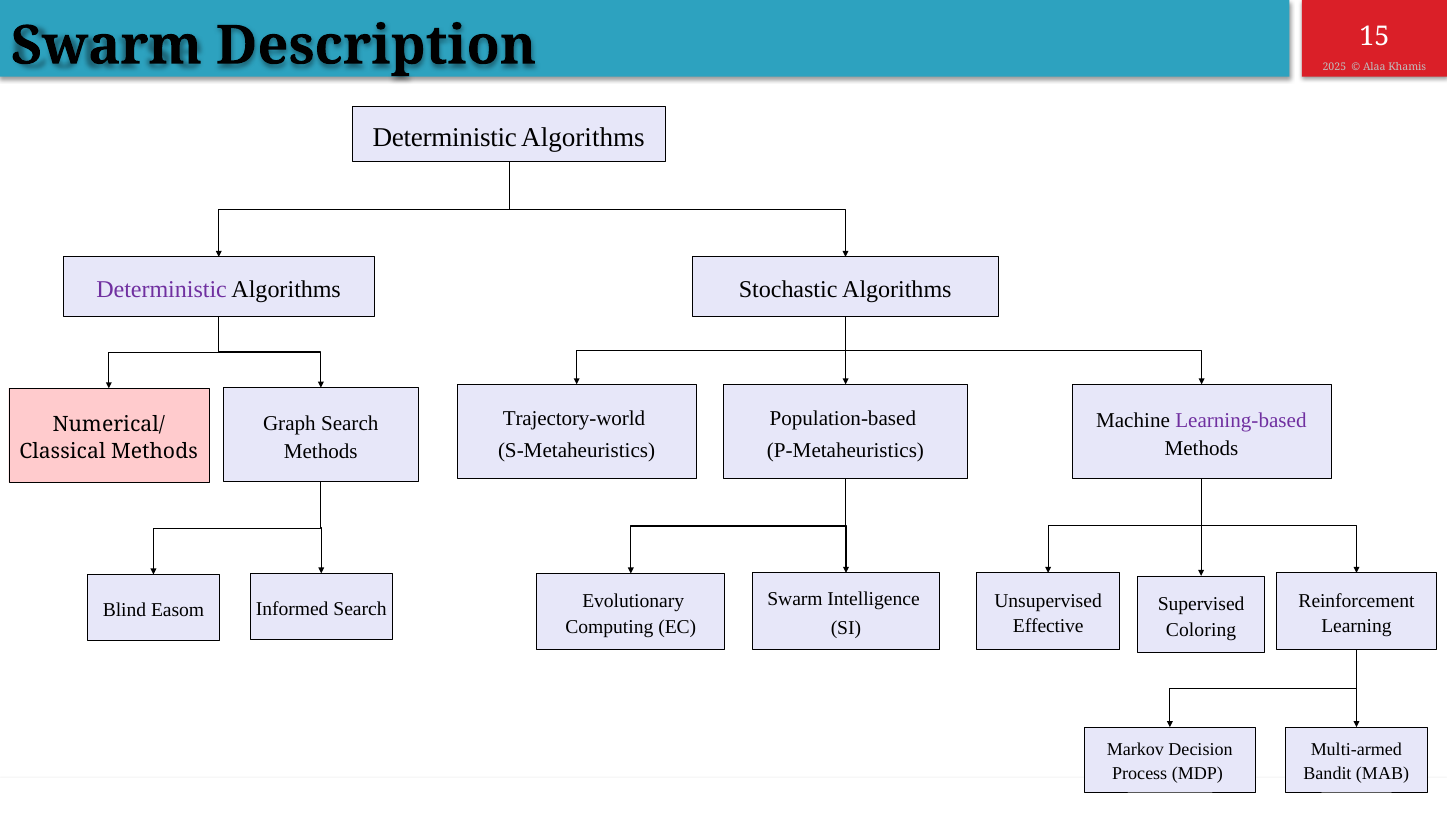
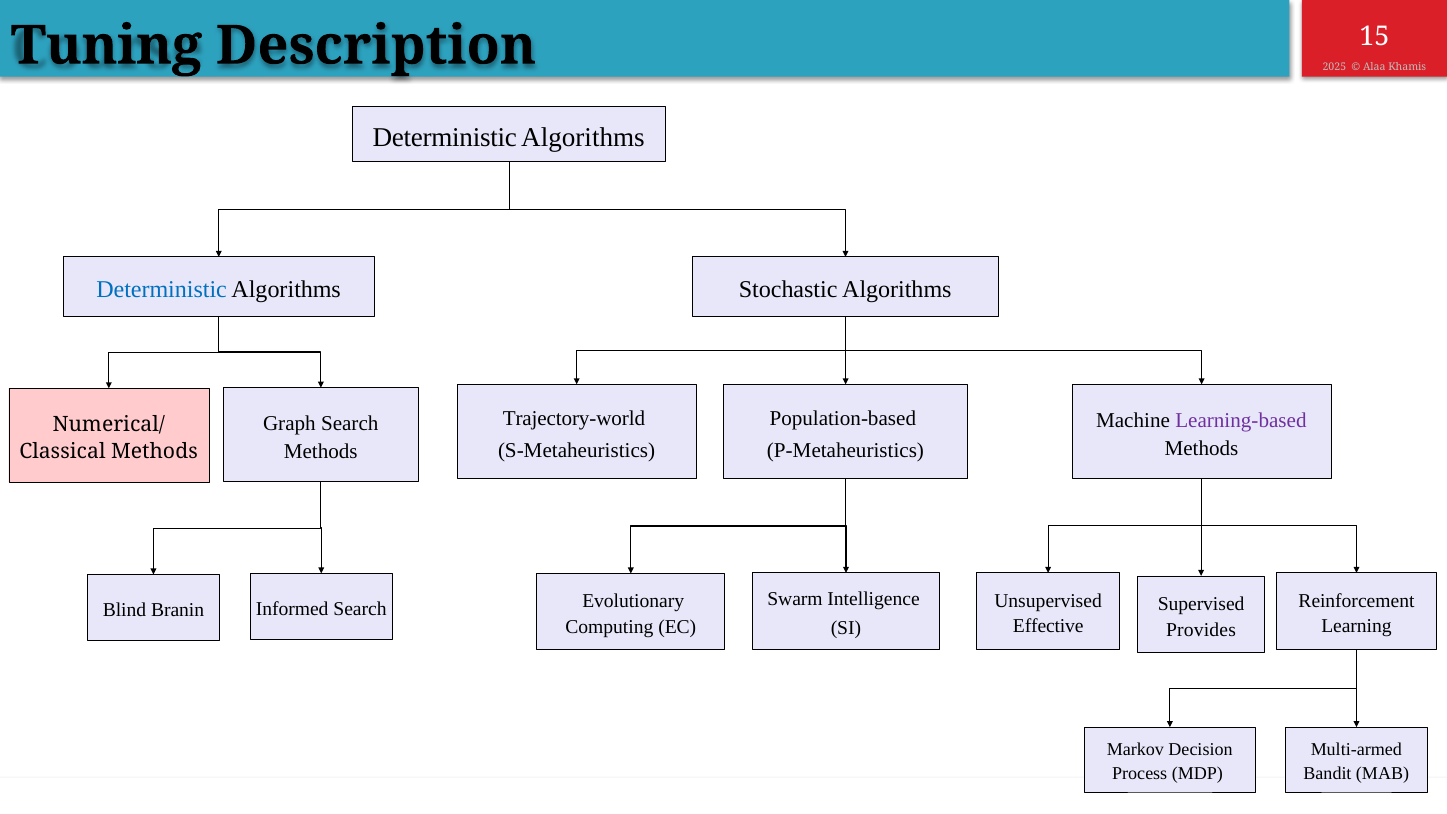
Swarm at (106, 46): Swarm -> Tuning
Deterministic at (162, 290) colour: purple -> blue
Easom: Easom -> Branin
Coloring: Coloring -> Provides
